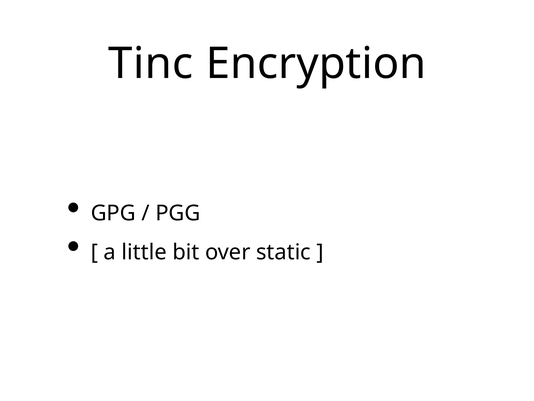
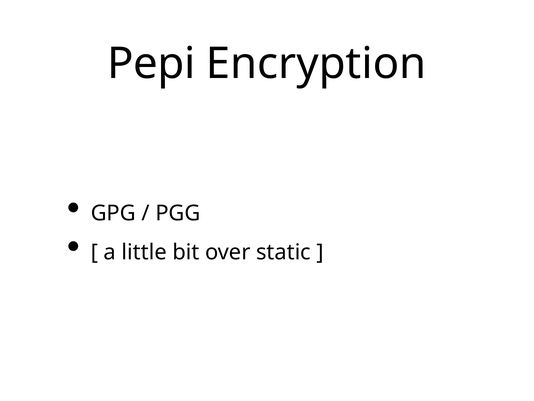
Tinc: Tinc -> Pepi
